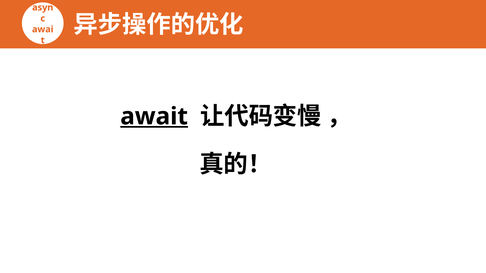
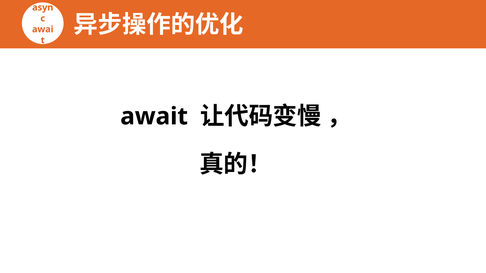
await underline: present -> none
